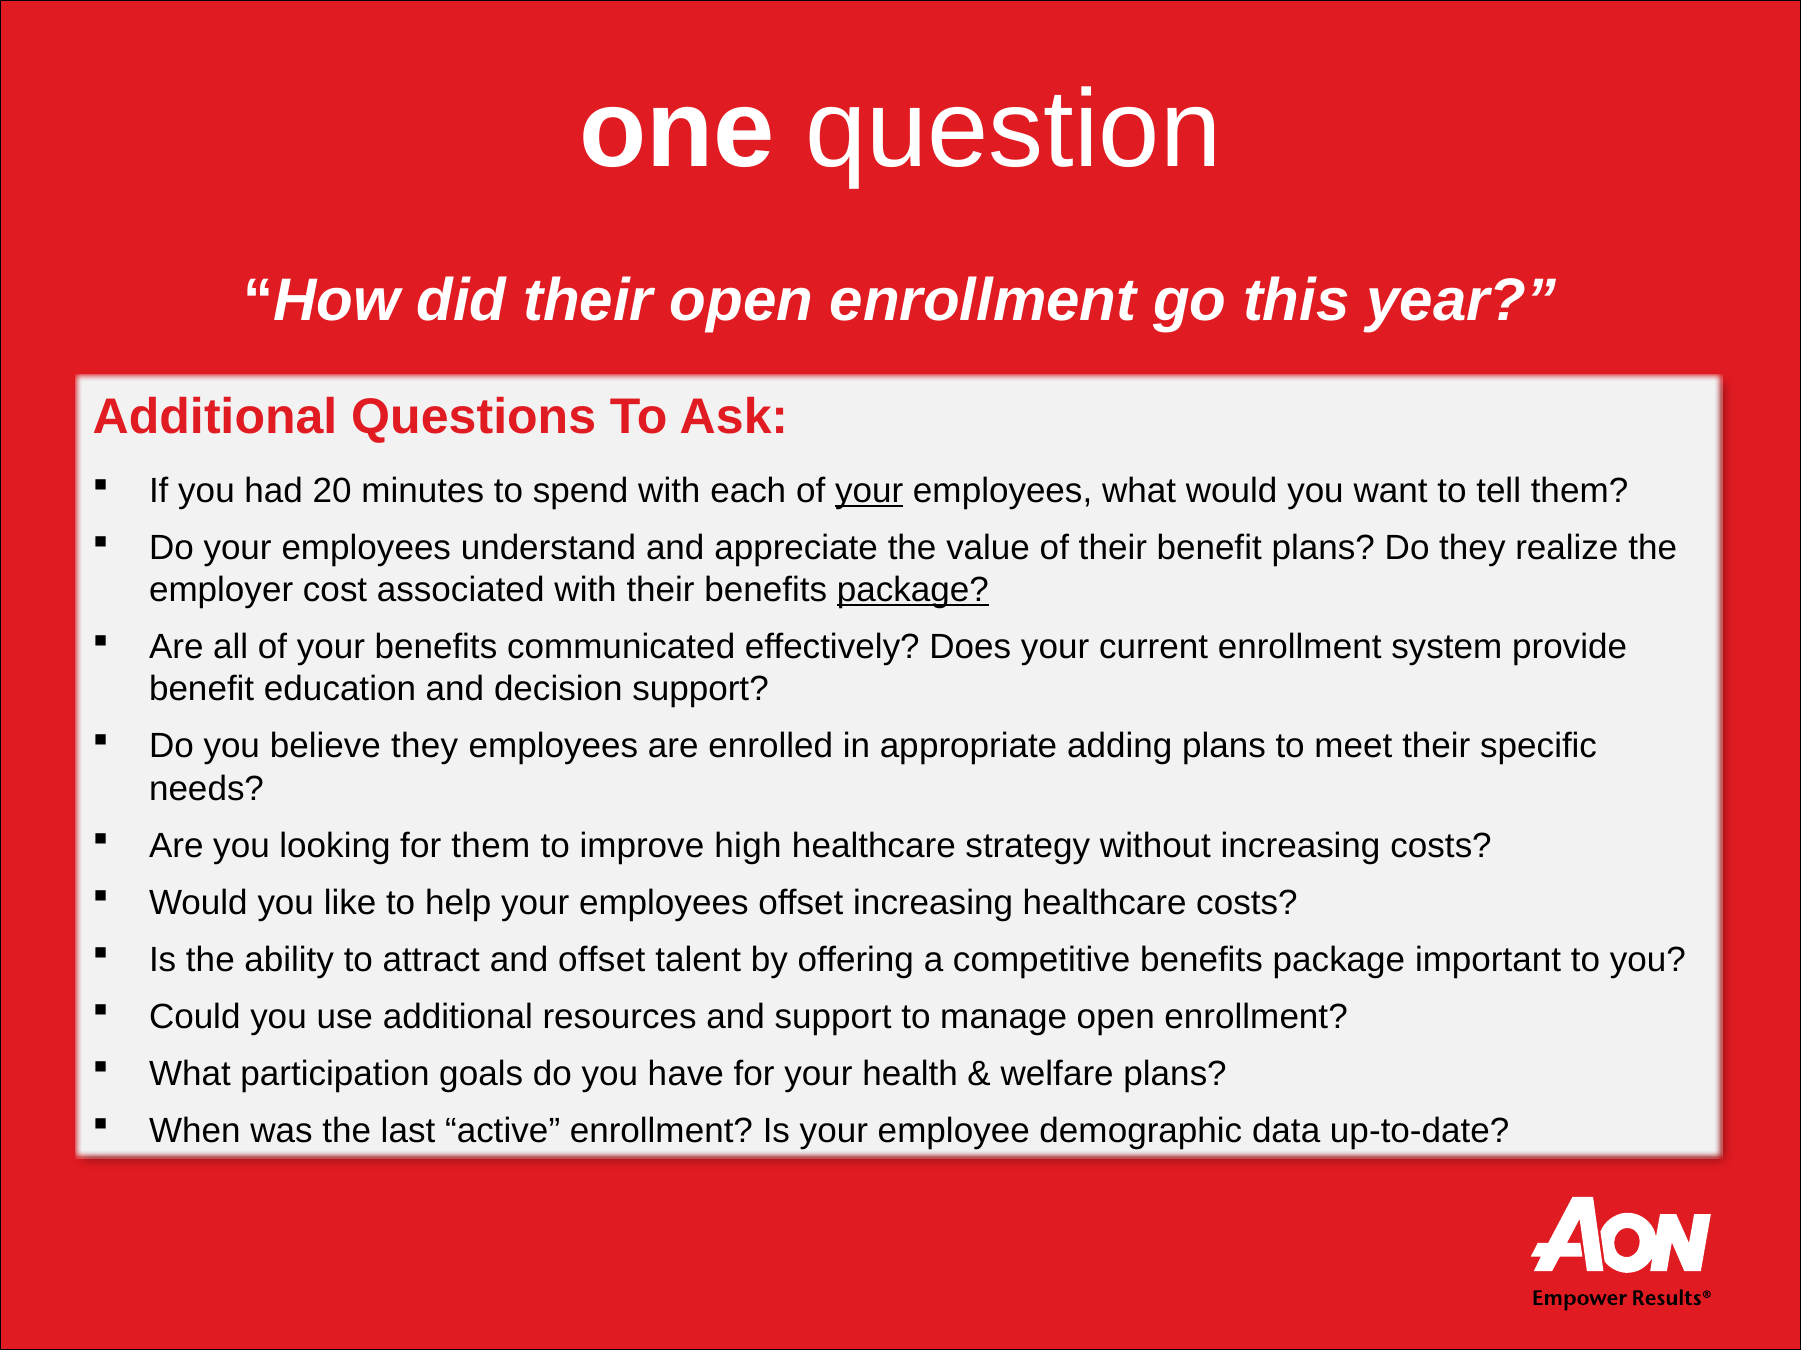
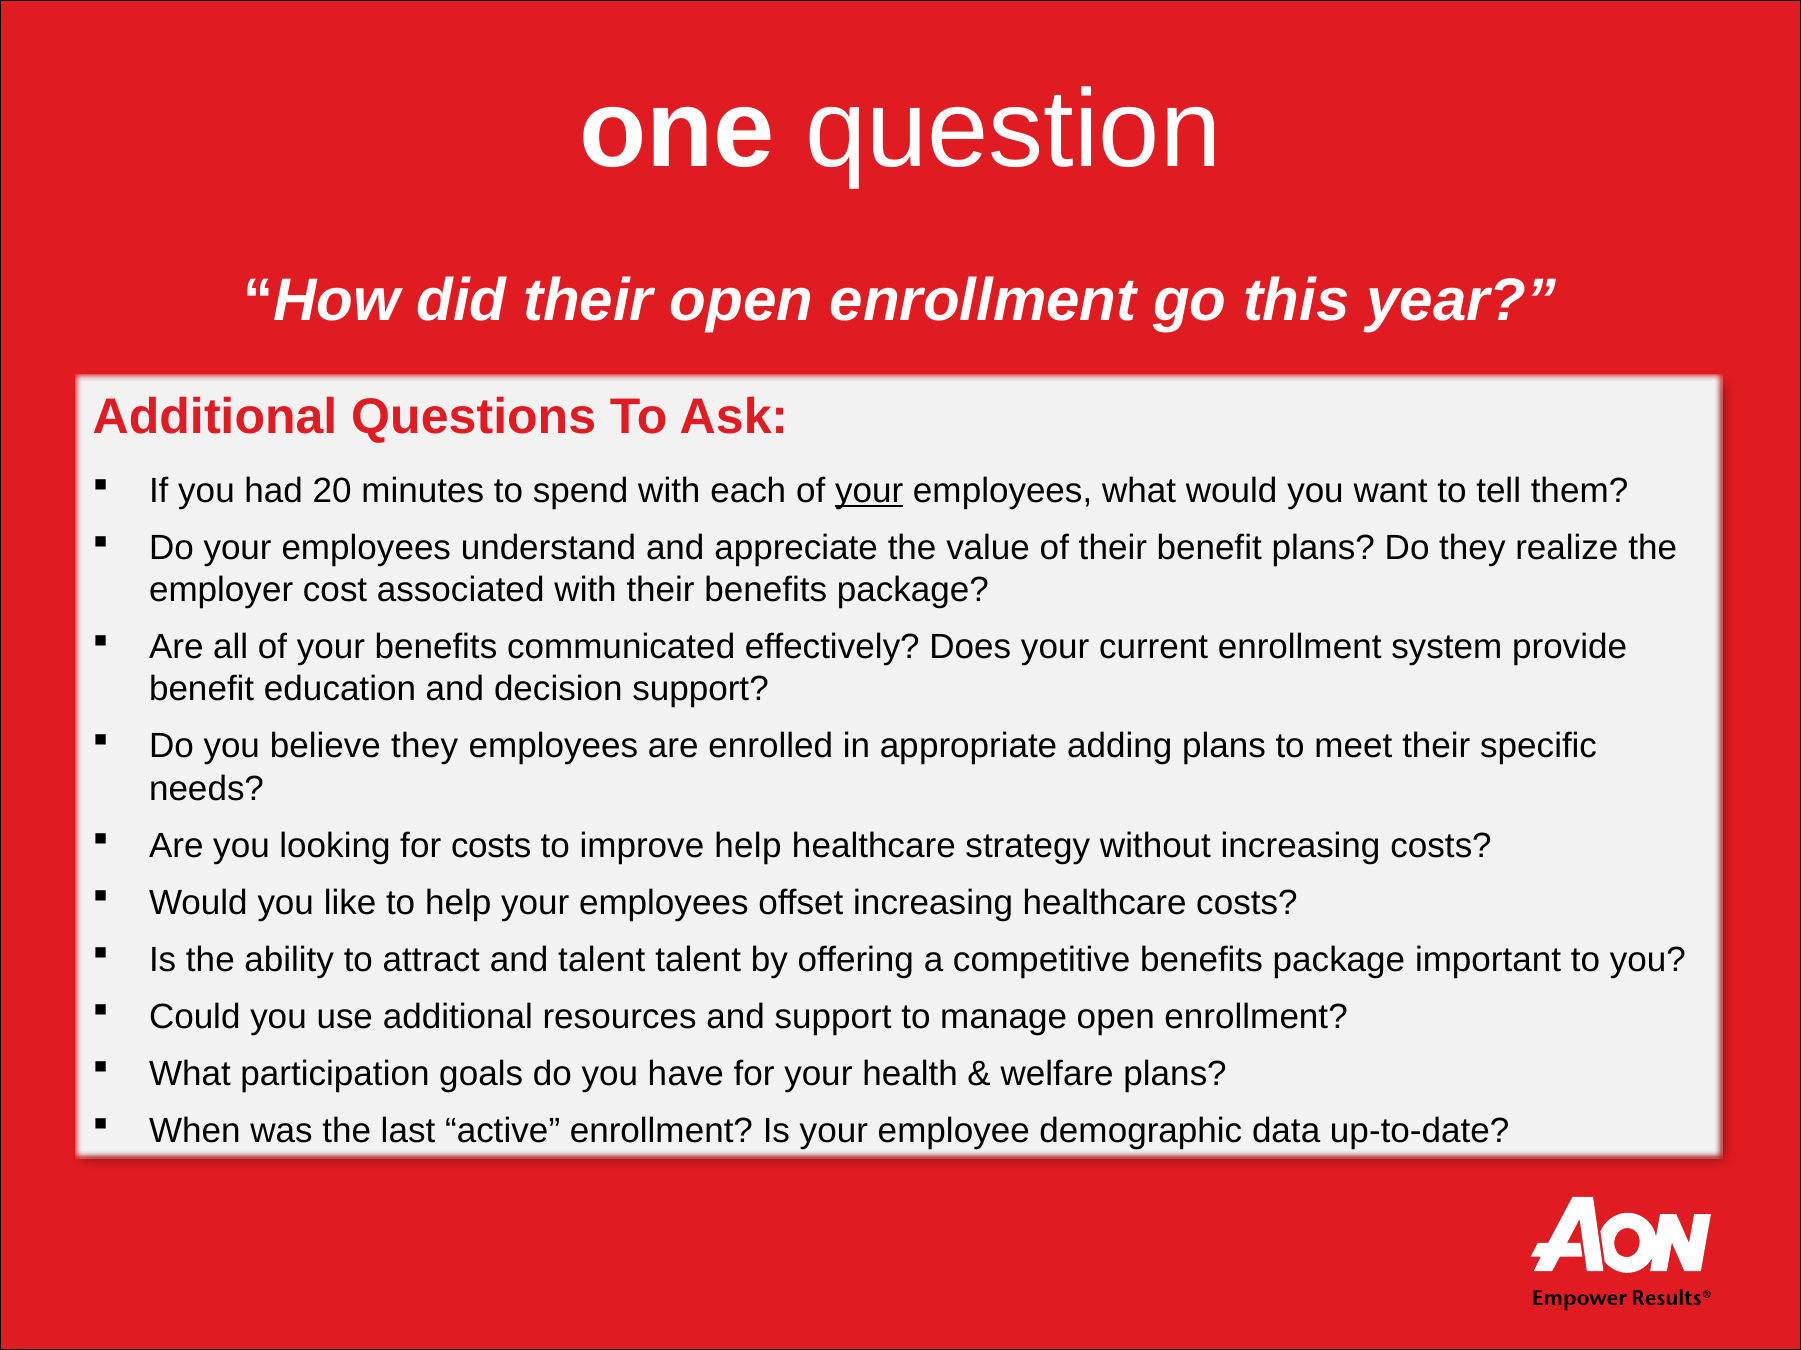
package at (913, 591) underline: present -> none
for them: them -> costs
improve high: high -> help
and offset: offset -> talent
